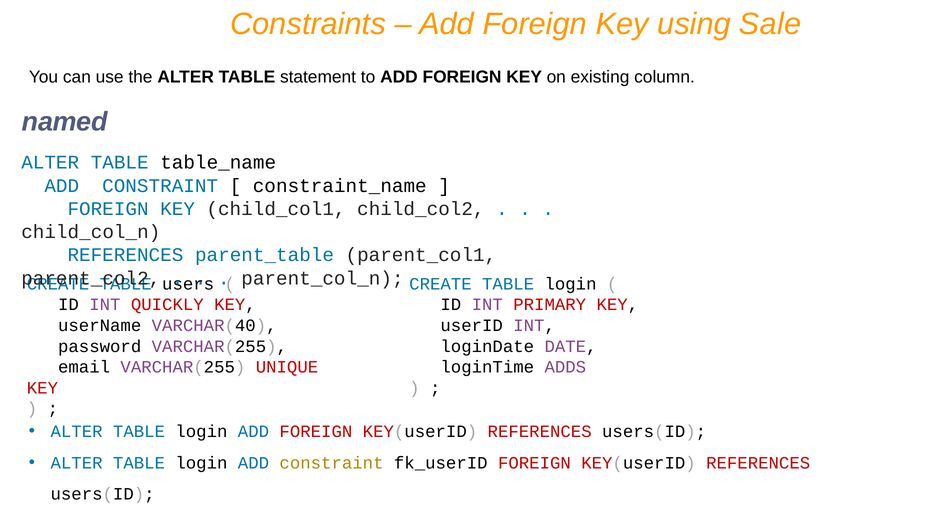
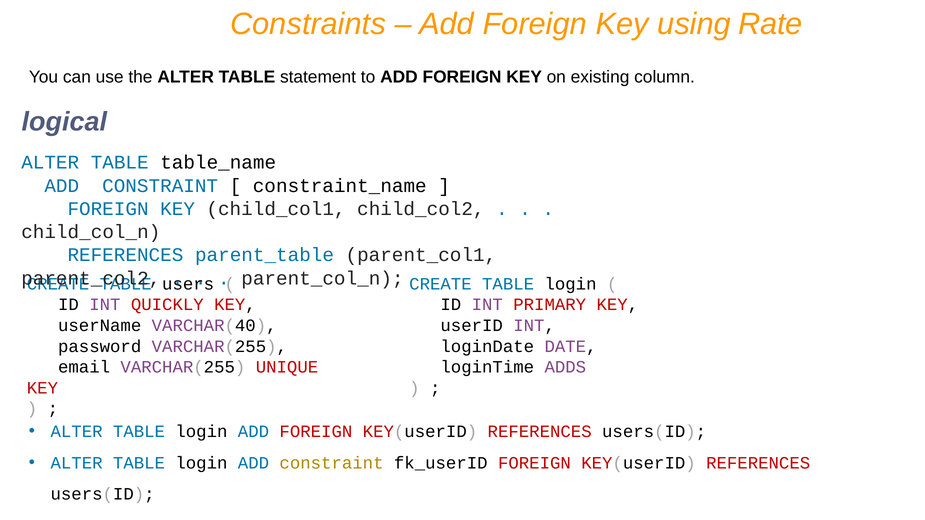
Sale: Sale -> Rate
named: named -> logical
